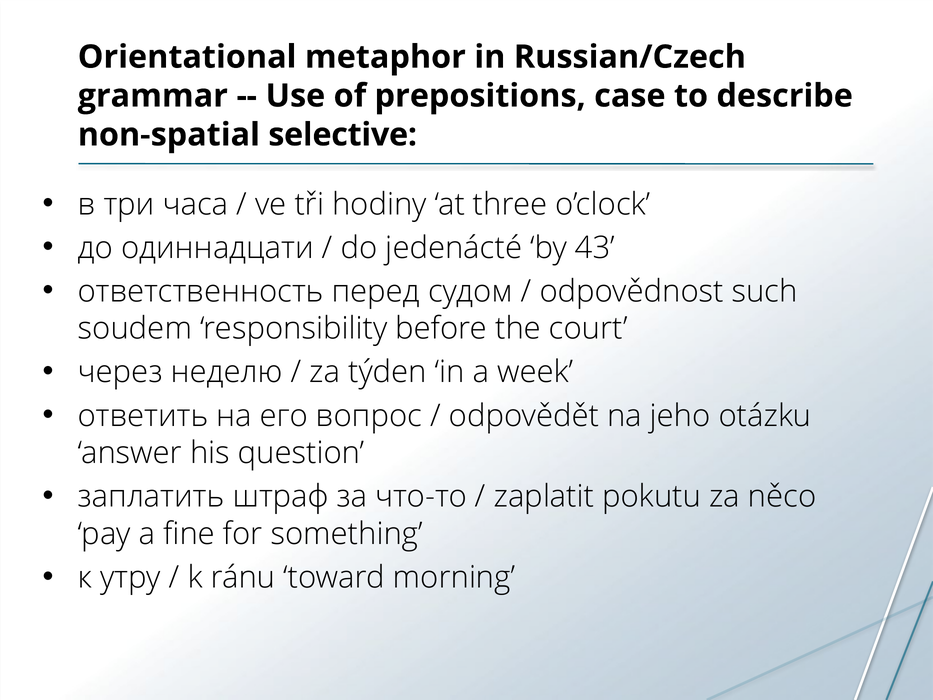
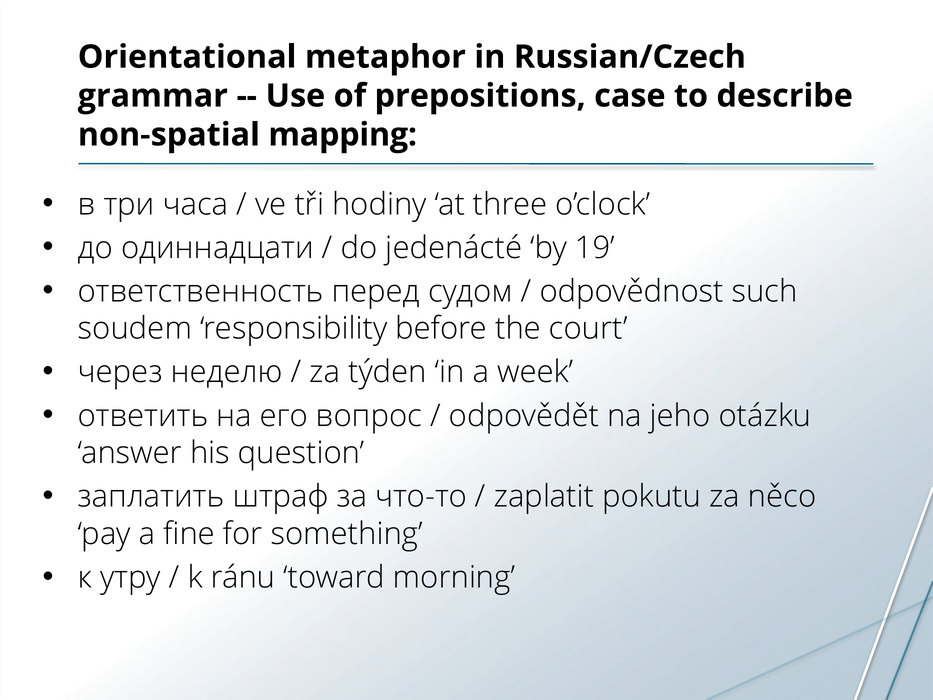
selective: selective -> mapping
43: 43 -> 19
